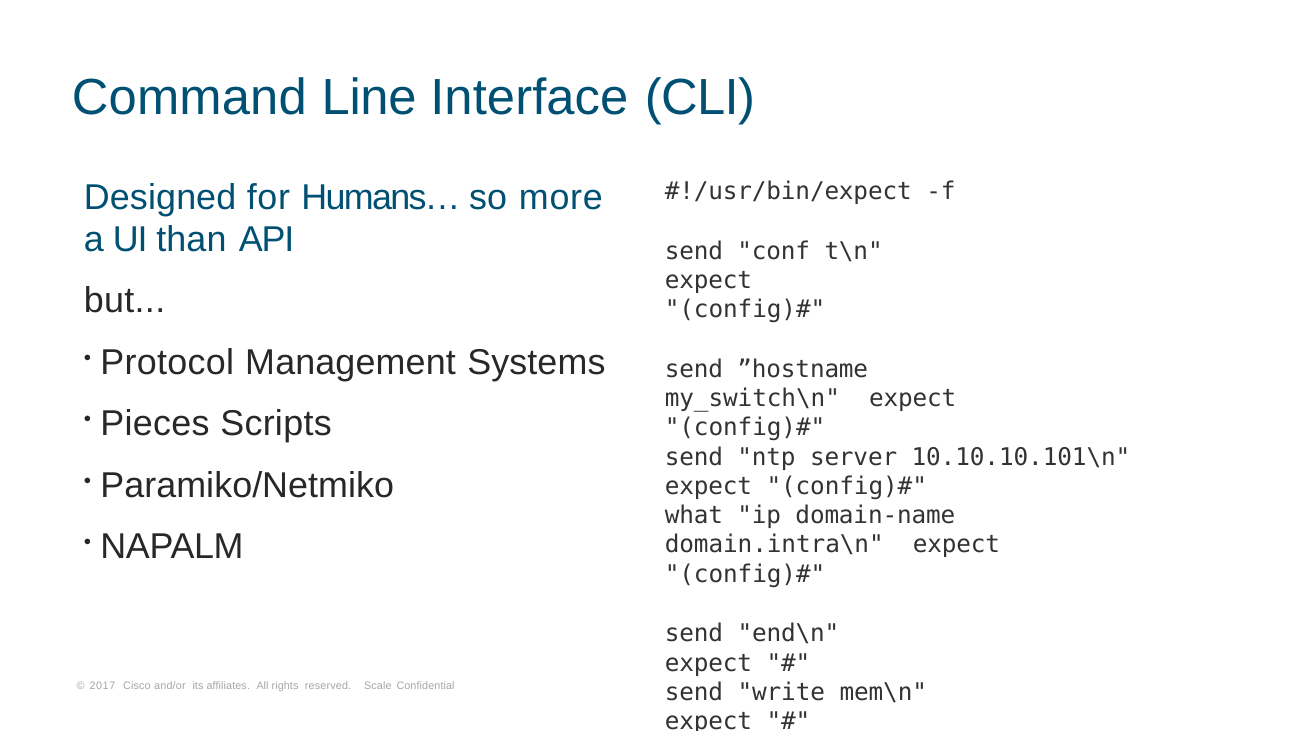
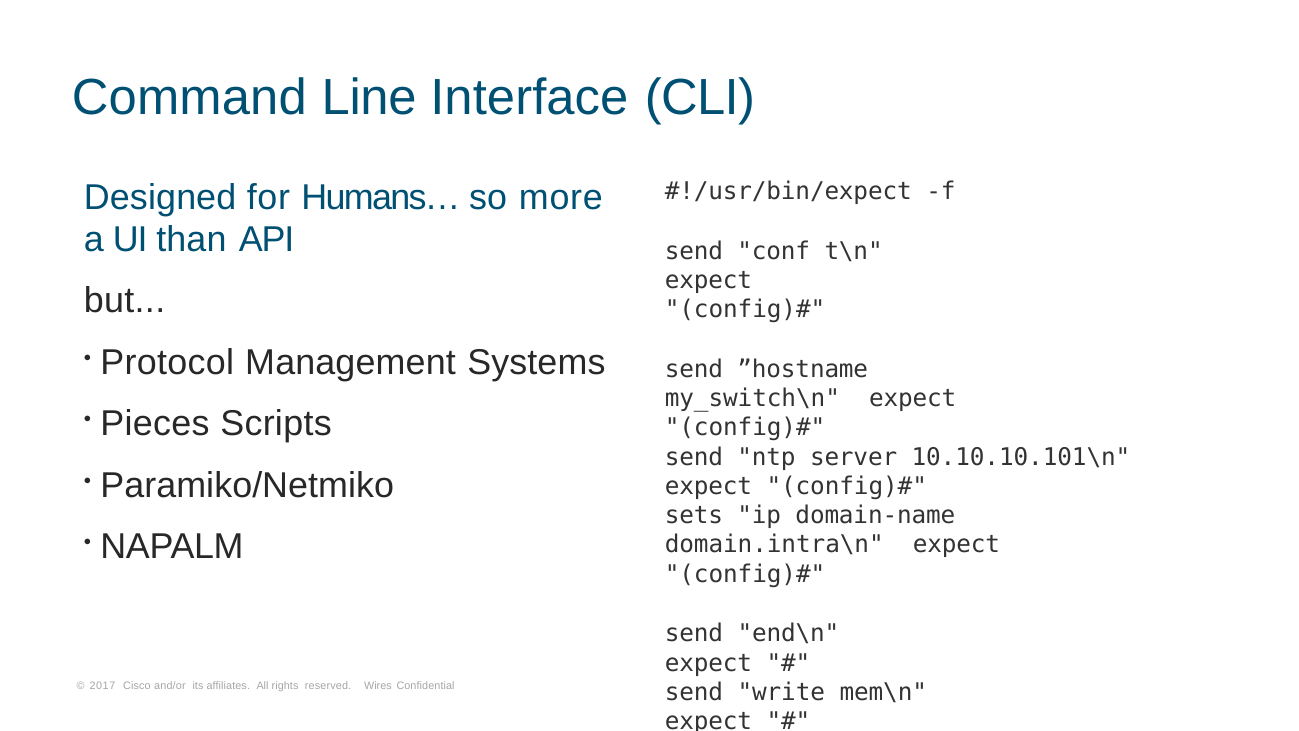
what: what -> sets
Scale: Scale -> Wires
